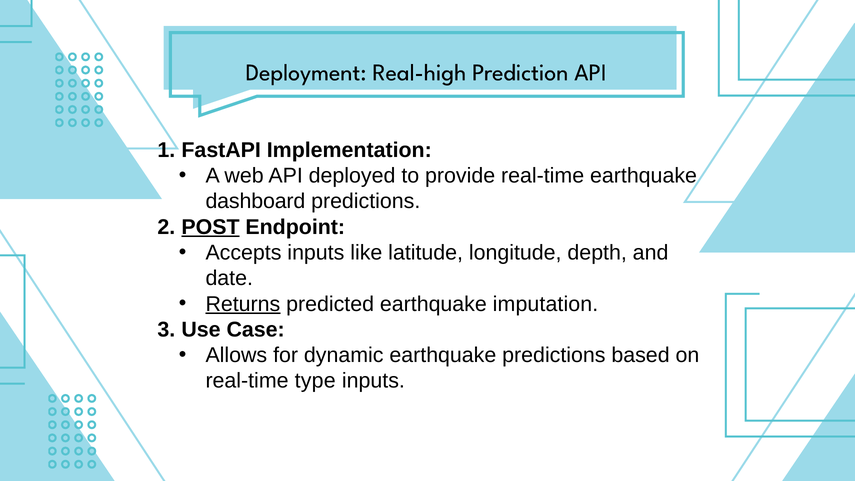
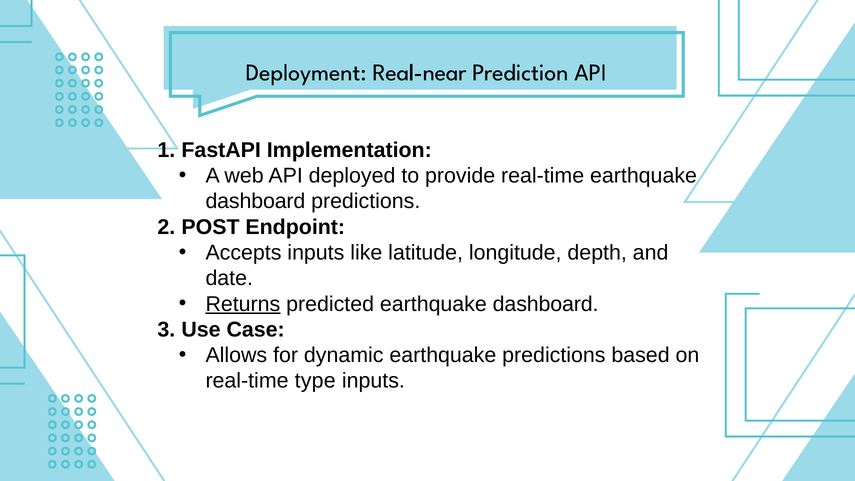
Real-high: Real-high -> Real-near
POST underline: present -> none
predicted earthquake imputation: imputation -> dashboard
